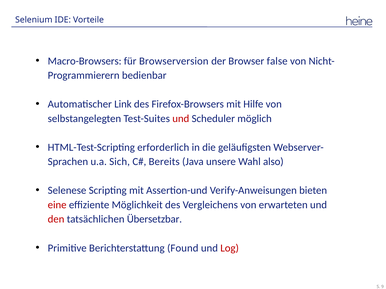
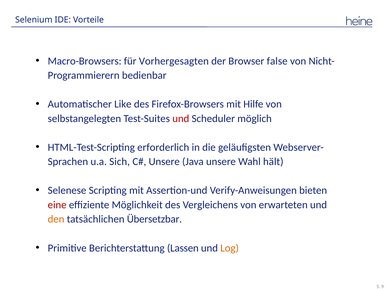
Browserversion: Browserversion -> Vorhergesagten
Link: Link -> Like
Bereits at (164, 162): Bereits -> Unsere
also: also -> hält
den colour: red -> orange
Found: Found -> Lassen
Log colour: red -> orange
